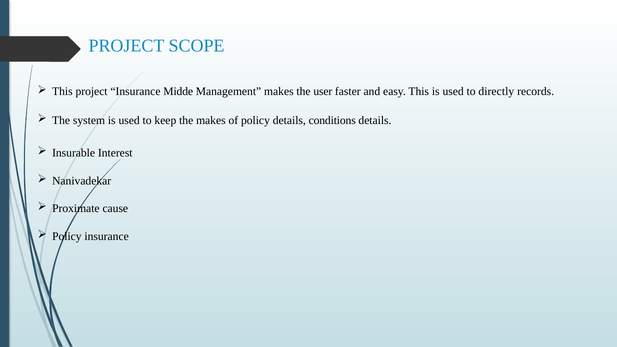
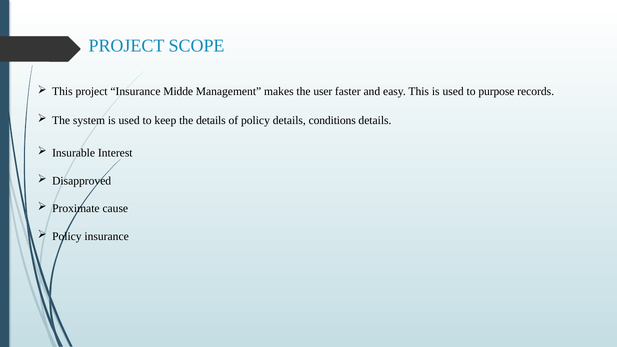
directly: directly -> purpose
the makes: makes -> details
Nanivadekar: Nanivadekar -> Disapproved
